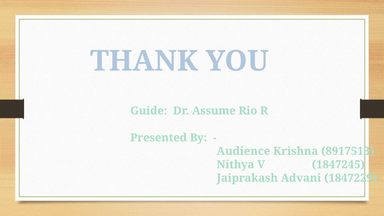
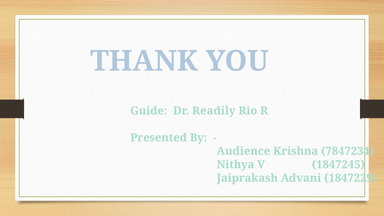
Assume: Assume -> Readily
8917513: 8917513 -> 7847234
